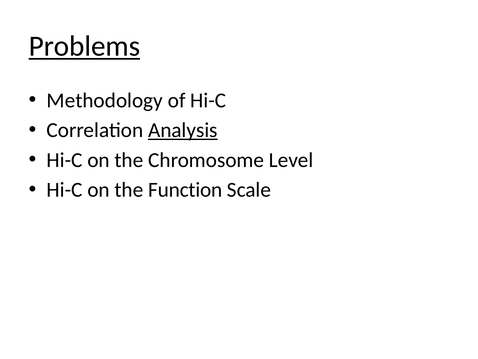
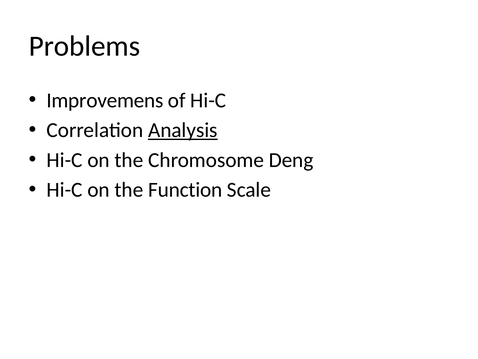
Problems underline: present -> none
Methodology: Methodology -> Improvemens
Level: Level -> Deng
